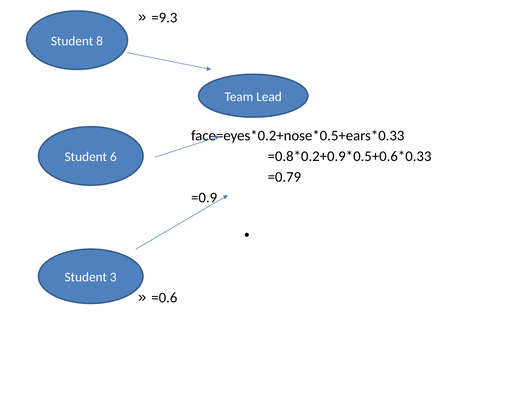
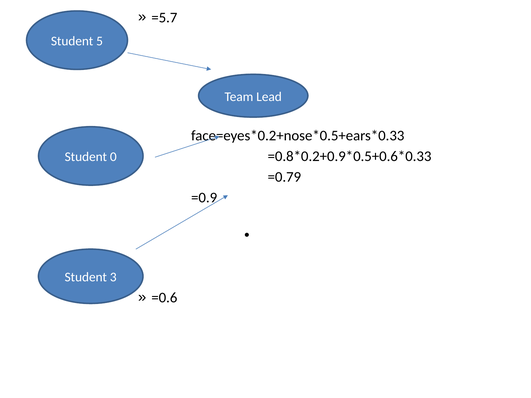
=9.3: =9.3 -> =5.7
8: 8 -> 5
6: 6 -> 0
